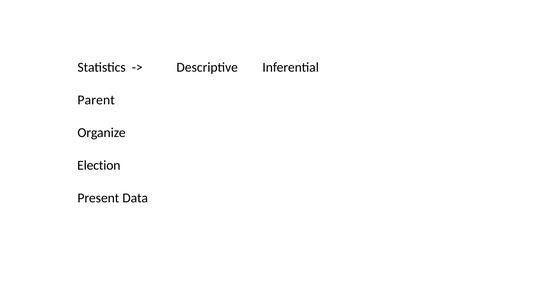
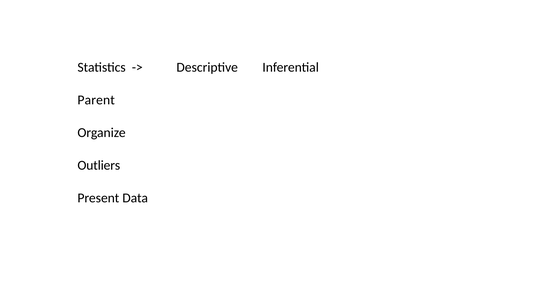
Election: Election -> Outliers
